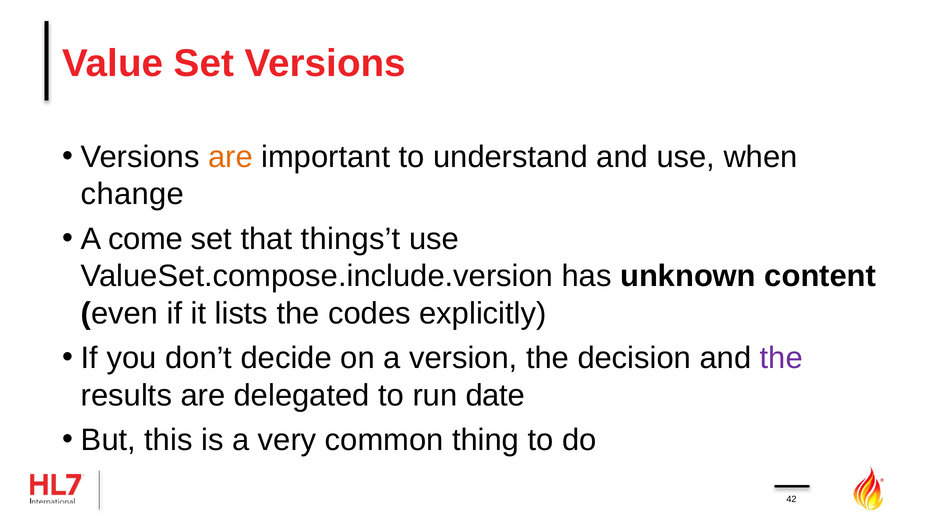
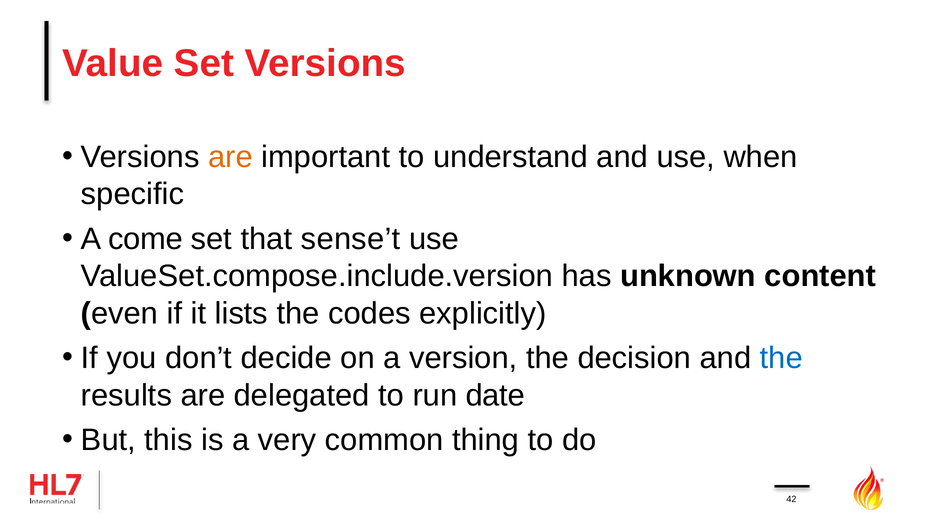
change: change -> specific
things’t: things’t -> sense’t
the at (781, 358) colour: purple -> blue
